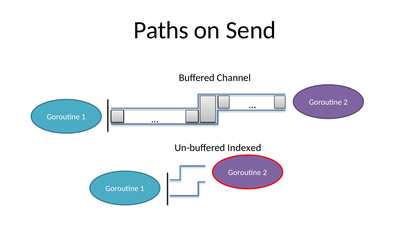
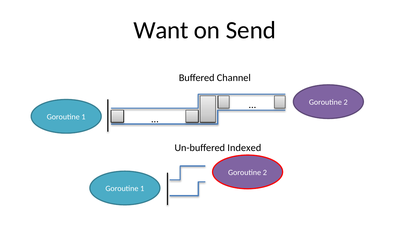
Paths: Paths -> Want
